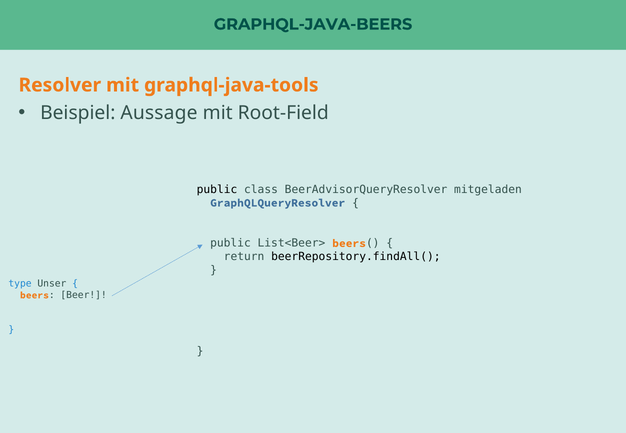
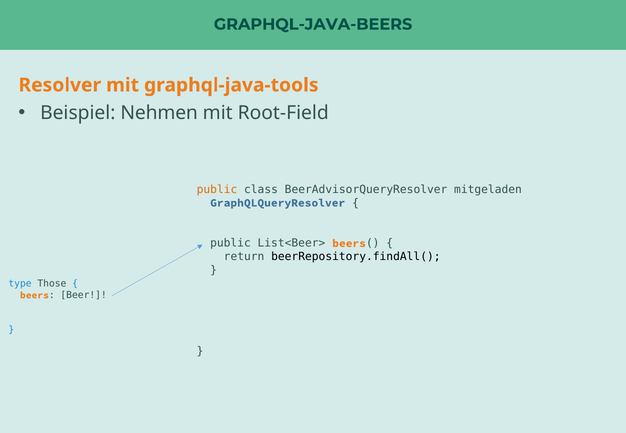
Aussage: Aussage -> Nehmen
public at (217, 190) colour: black -> orange
Unser: Unser -> Those
